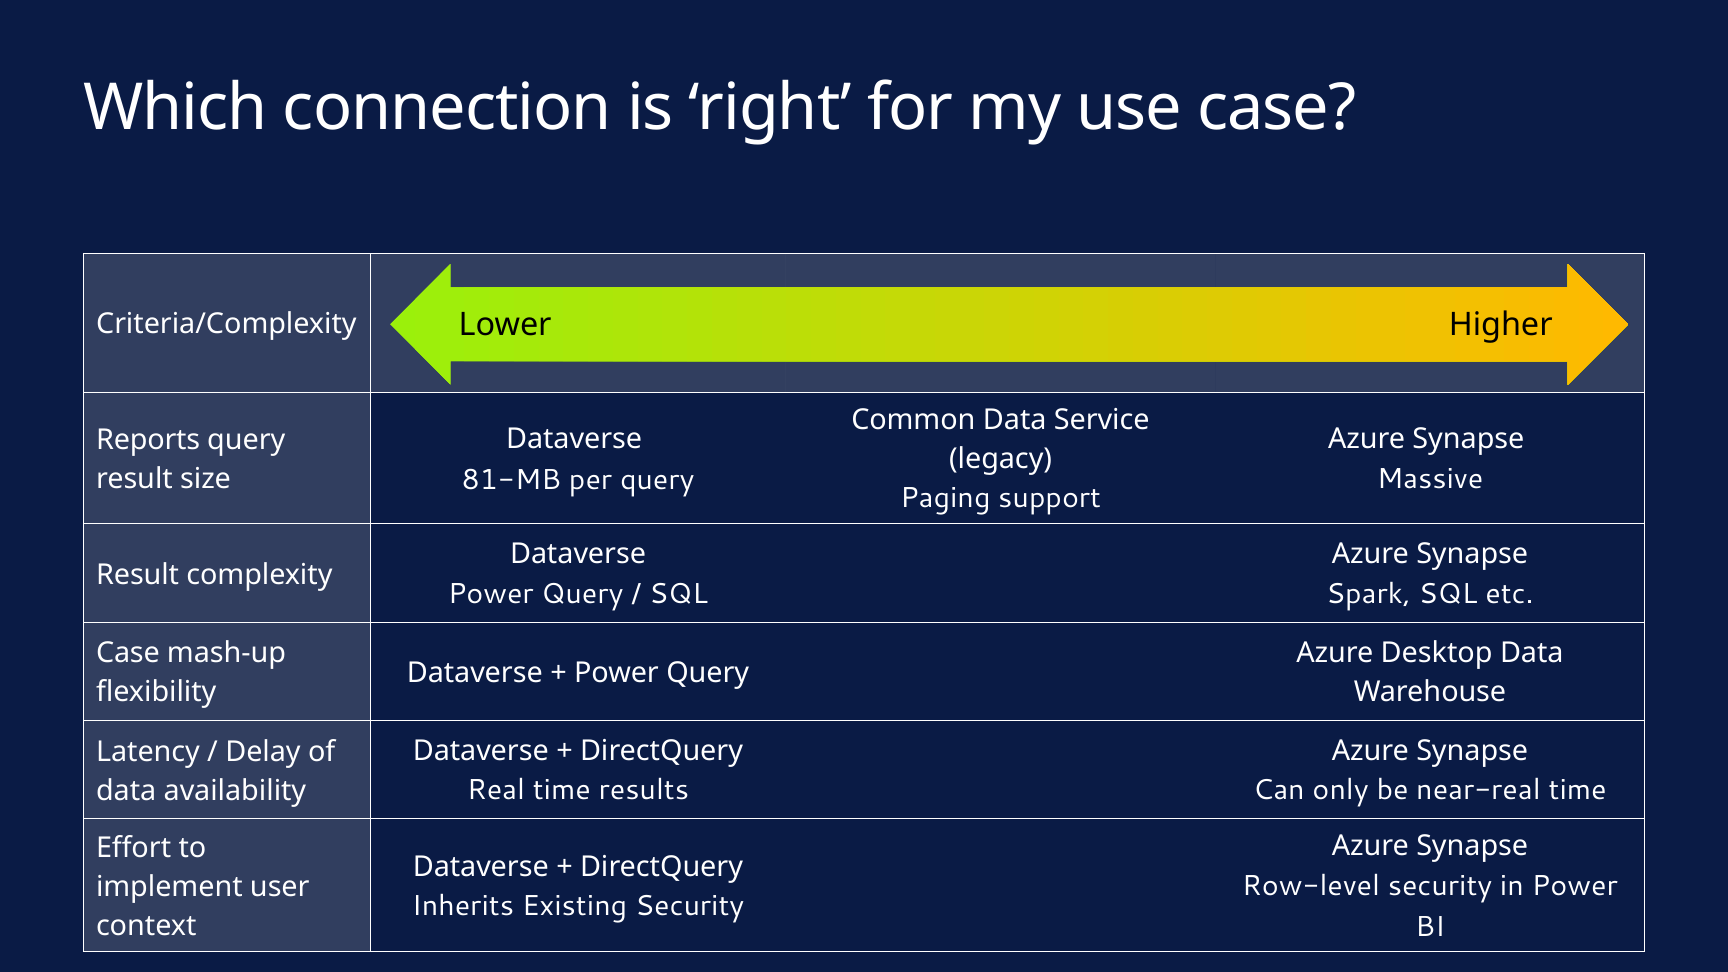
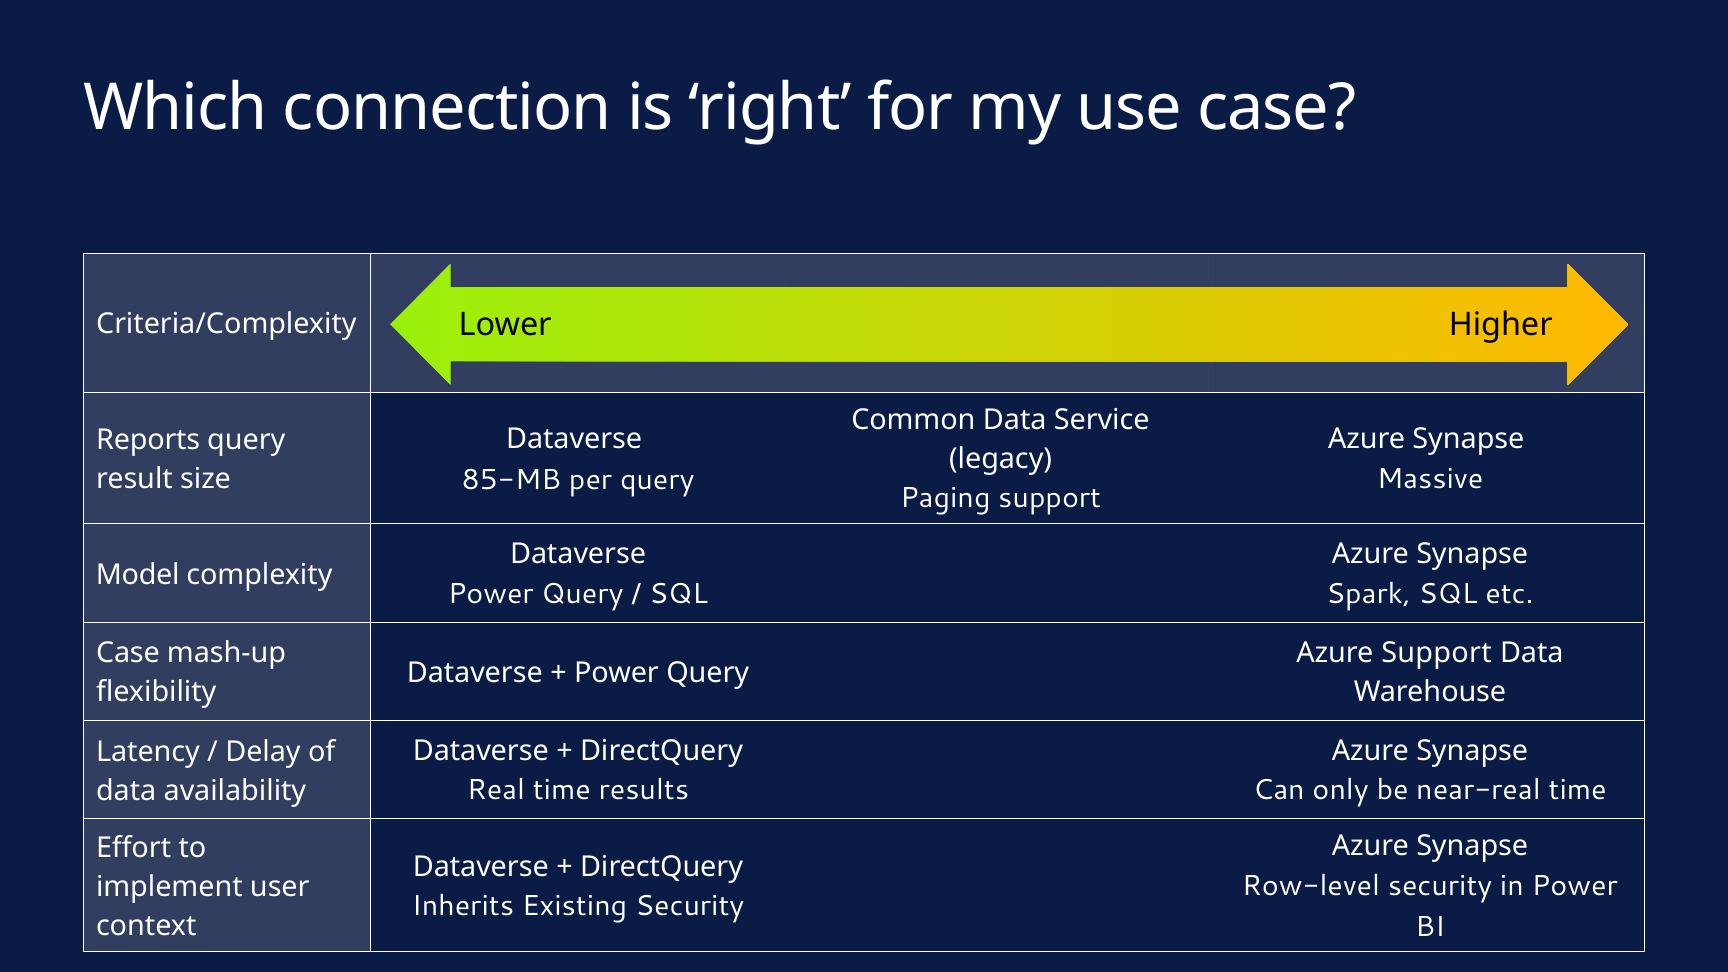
81-MB: 81-MB -> 85-MB
Result at (138, 575): Result -> Model
Azure Desktop: Desktop -> Support
